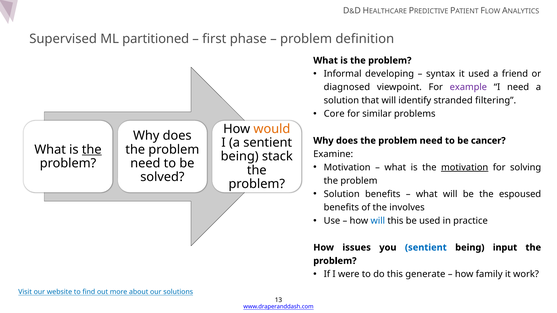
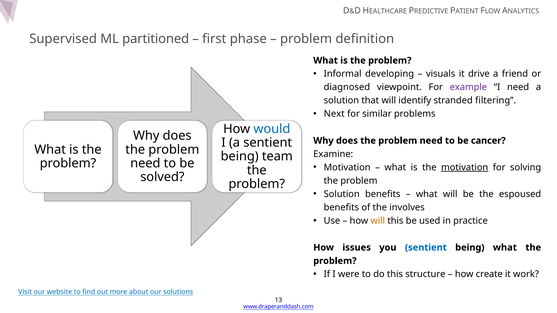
syntax: syntax -> visuals
it used: used -> drive
Core: Core -> Next
would colour: orange -> blue
the at (92, 150) underline: present -> none
stack: stack -> team
will at (378, 221) colour: blue -> orange
being input: input -> what
generate: generate -> structure
family: family -> create
